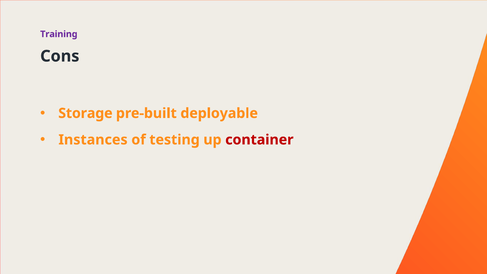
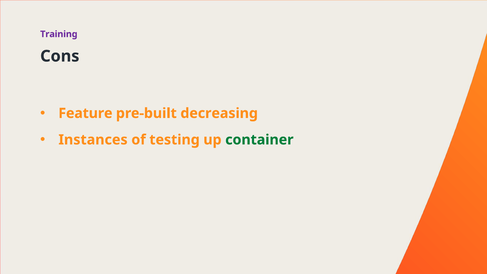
Storage: Storage -> Feature
deployable: deployable -> decreasing
container colour: red -> green
